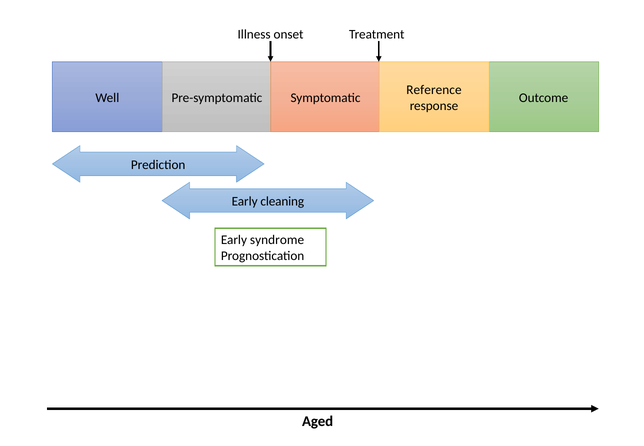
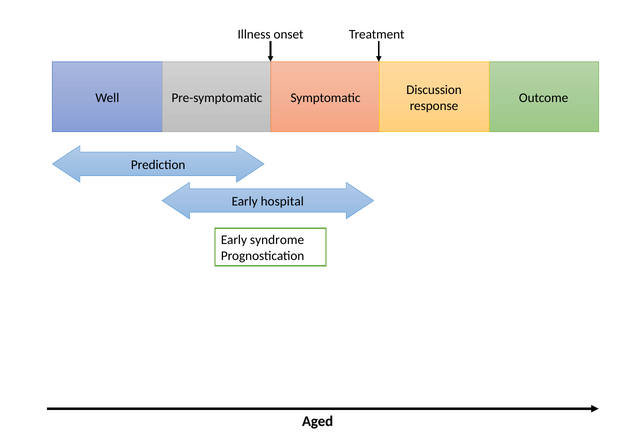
Reference: Reference -> Discussion
cleaning: cleaning -> hospital
